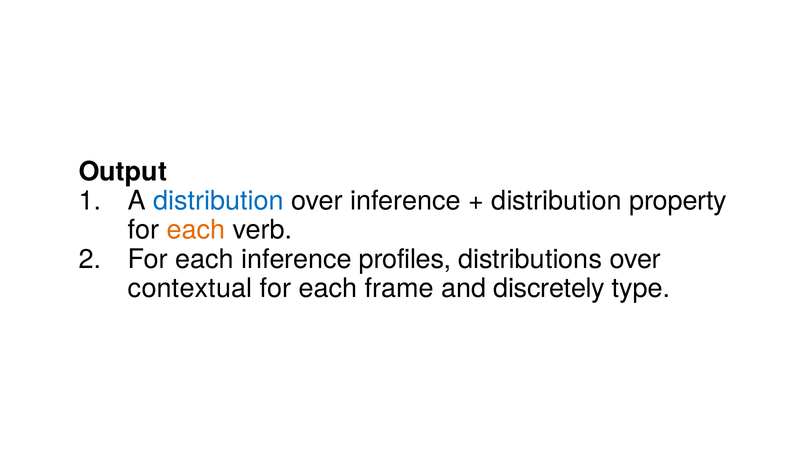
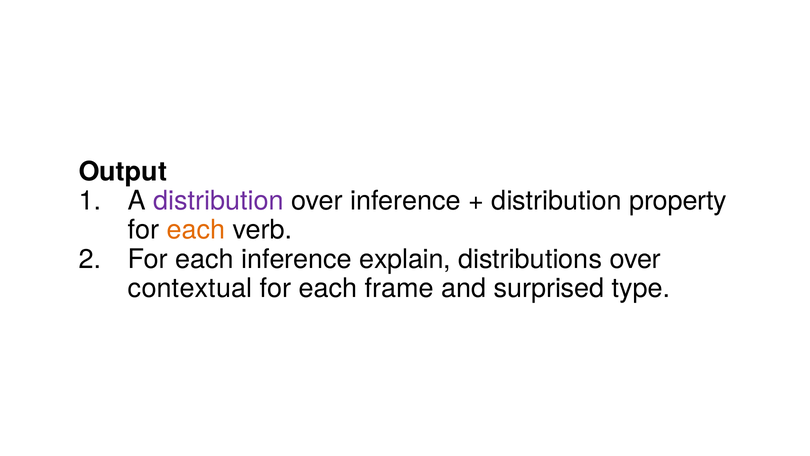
distribution at (219, 201) colour: blue -> purple
profiles: profiles -> explain
discretely: discretely -> surprised
